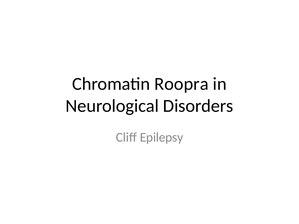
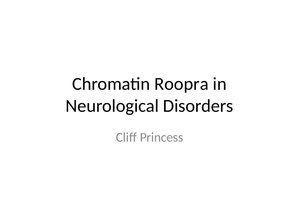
Epilepsy: Epilepsy -> Princess
